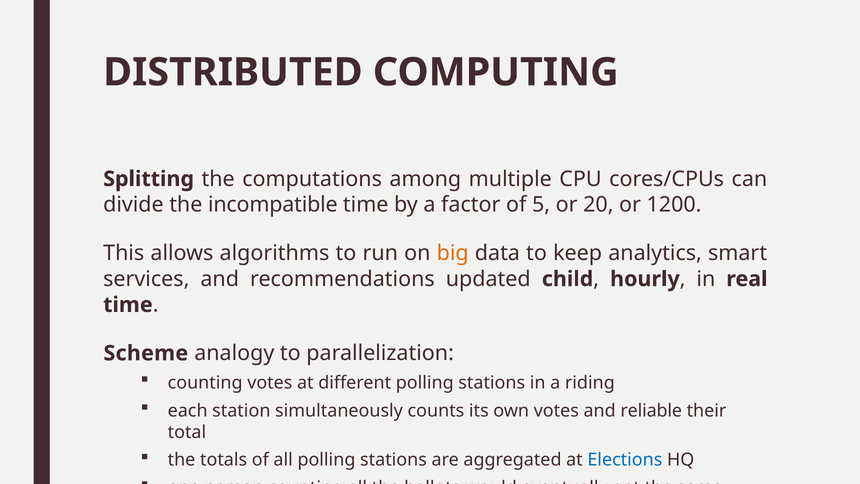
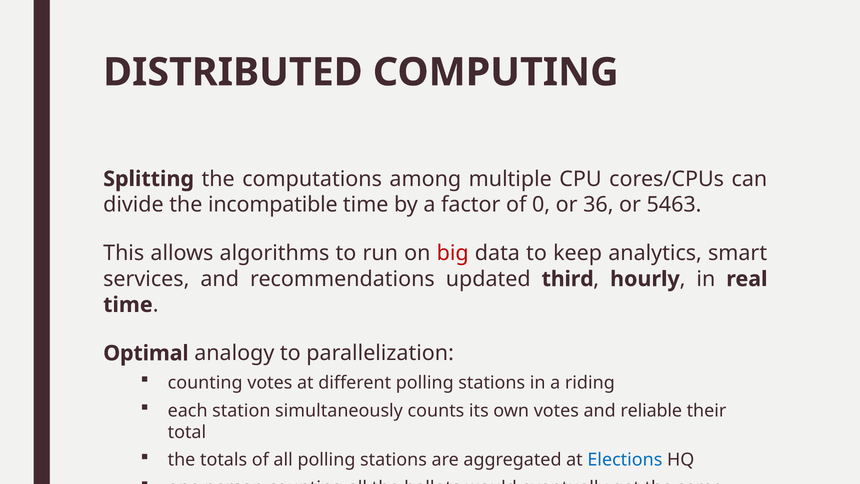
5: 5 -> 0
20: 20 -> 36
1200: 1200 -> 5463
big colour: orange -> red
child: child -> third
Scheme: Scheme -> Optimal
